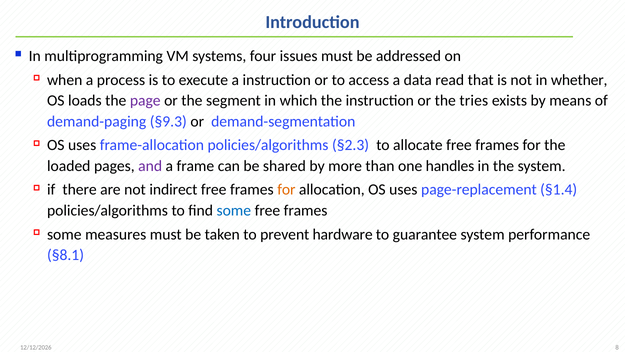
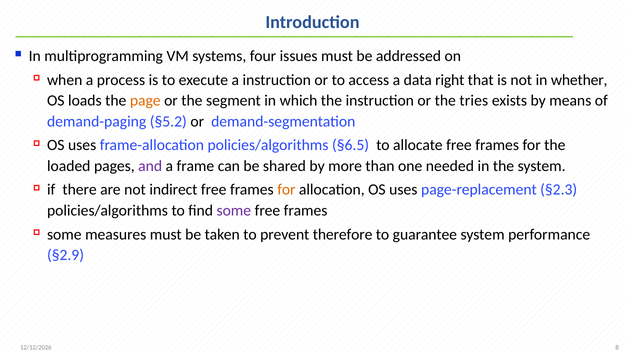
read: read -> right
page colour: purple -> orange
§9.3: §9.3 -> §5.2
§2.3: §2.3 -> §6.5
handles: handles -> needed
§1.4: §1.4 -> §2.3
some at (234, 210) colour: blue -> purple
hardware: hardware -> therefore
§8.1: §8.1 -> §2.9
